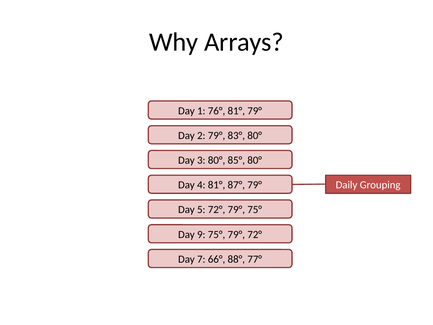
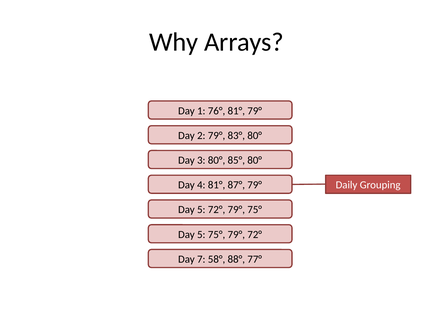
9 at (201, 234): 9 -> 5
66°: 66° -> 58°
